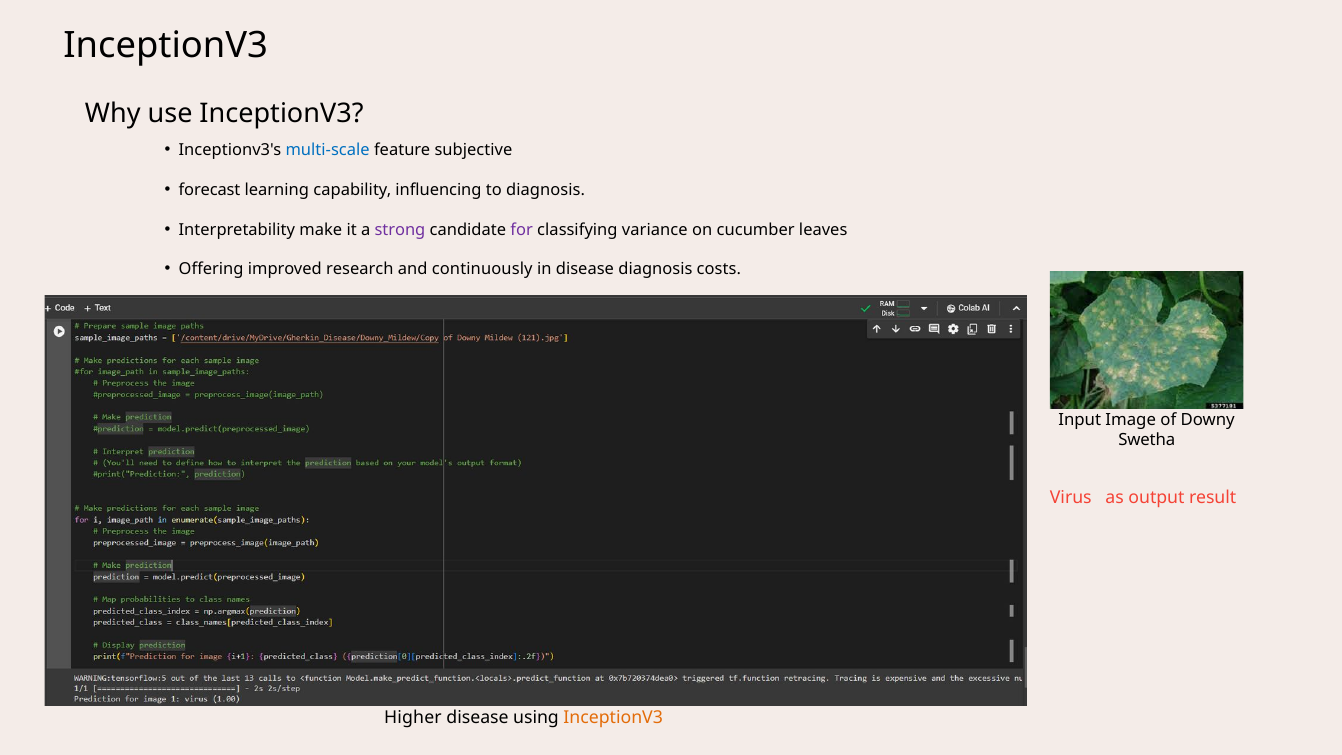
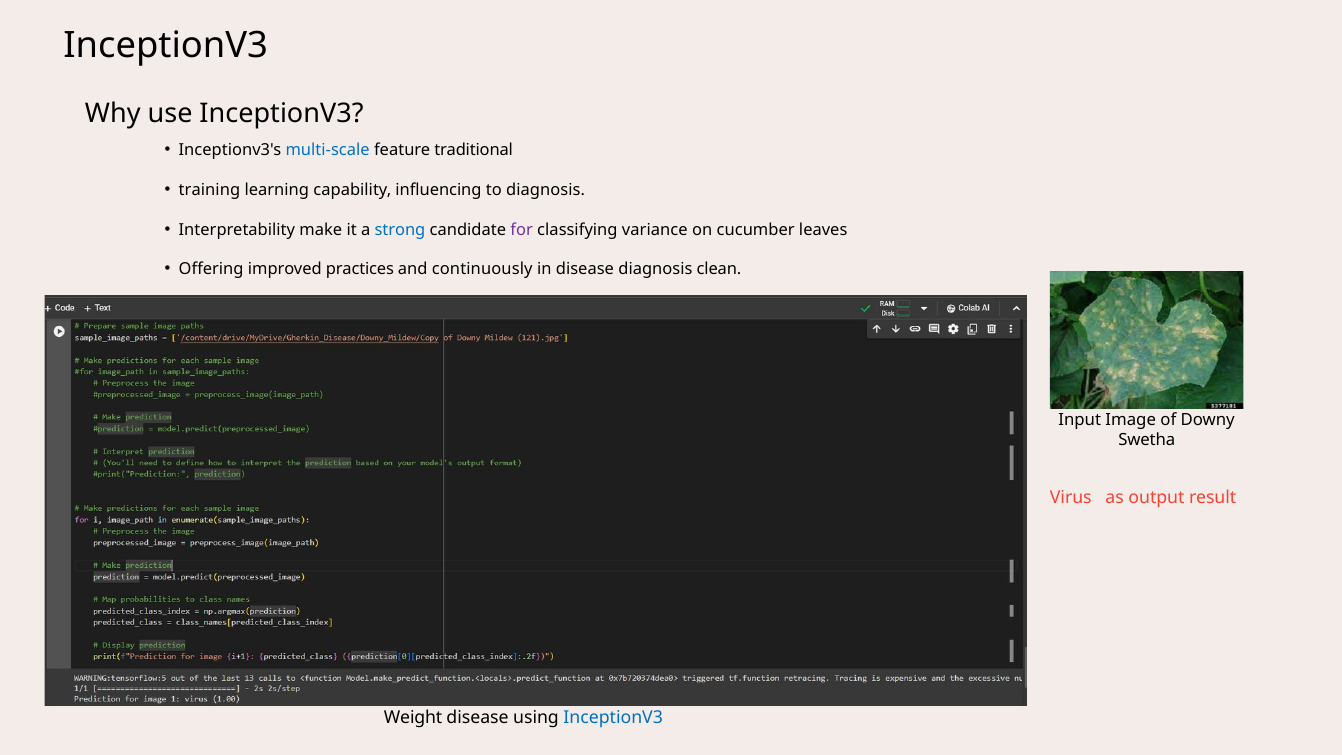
subjective: subjective -> traditional
forecast: forecast -> training
strong colour: purple -> blue
research: research -> practices
costs: costs -> clean
Higher: Higher -> Weight
InceptionV3 at (613, 718) colour: orange -> blue
